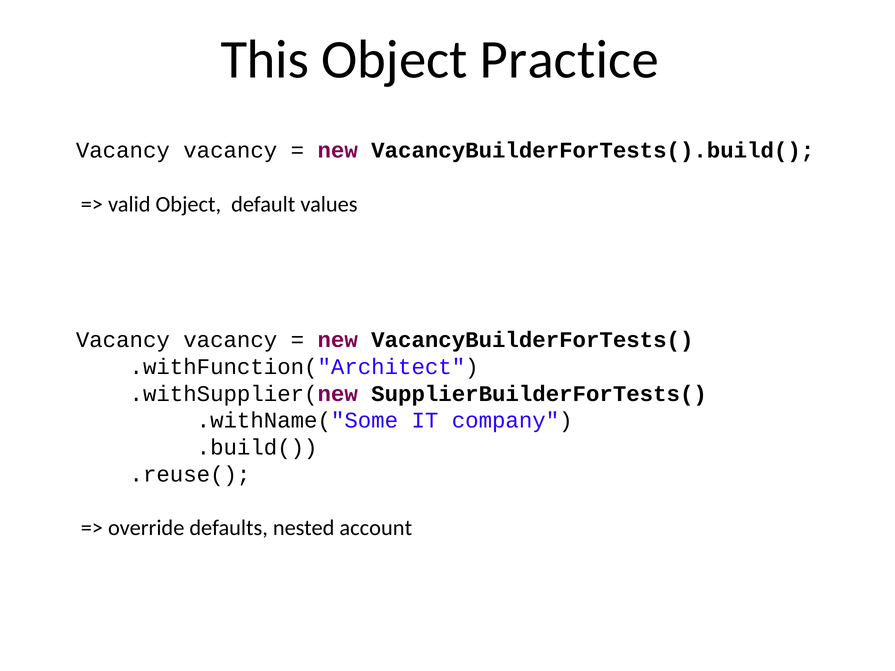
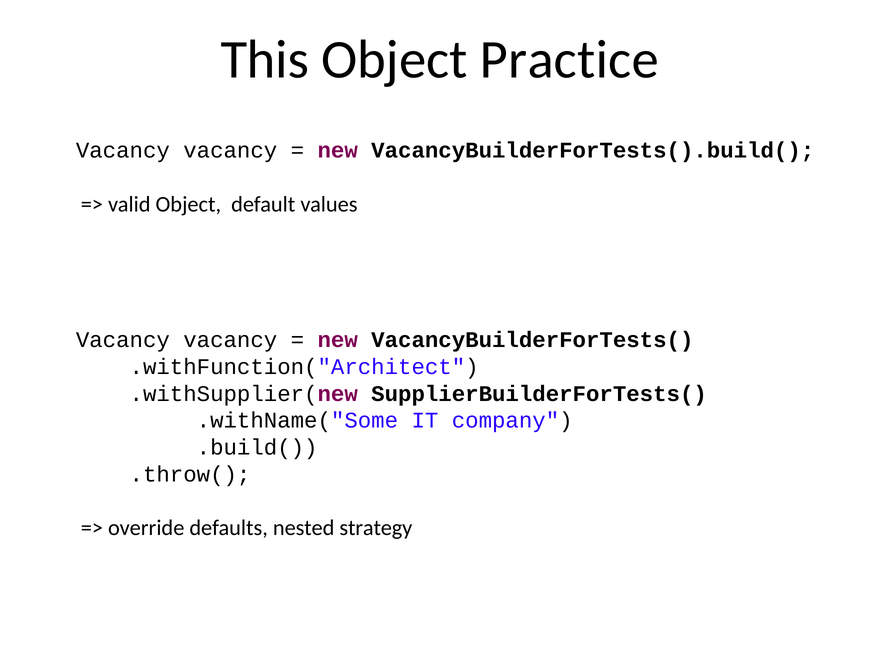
.reuse(: .reuse( -> .throw(
account: account -> strategy
